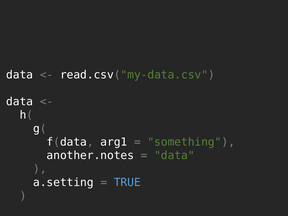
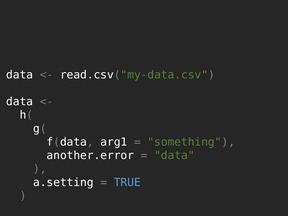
another.notes: another.notes -> another.error
